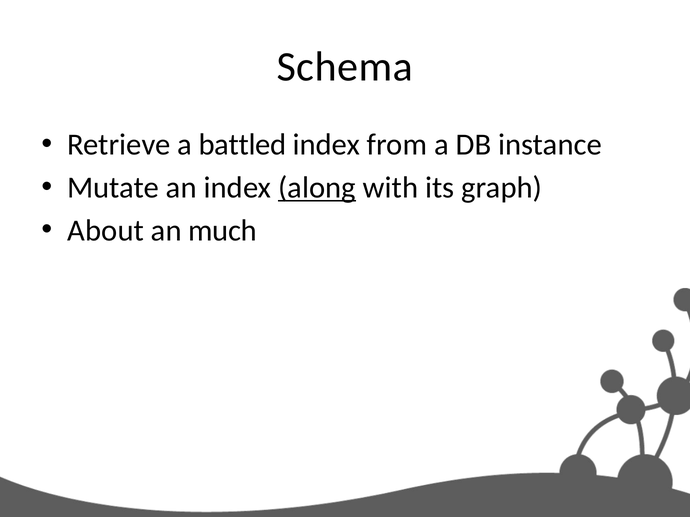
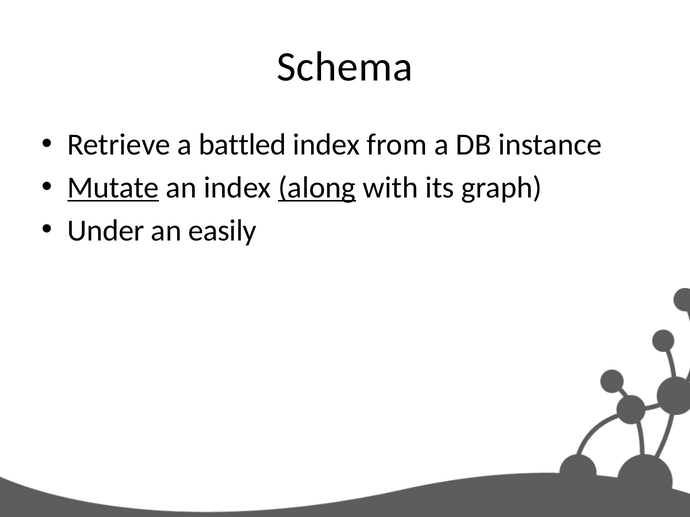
Mutate underline: none -> present
About: About -> Under
much: much -> easily
